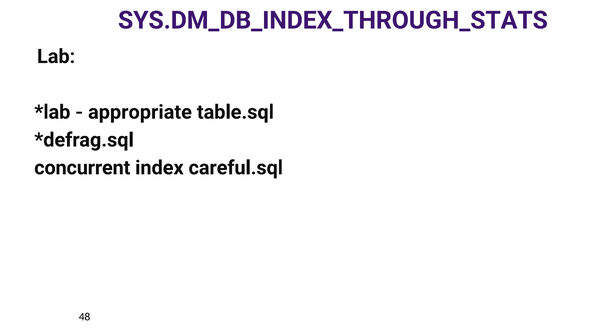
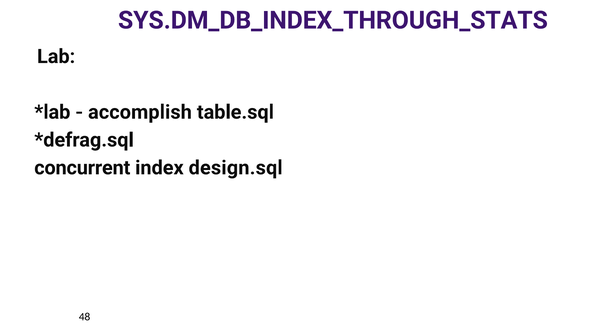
appropriate: appropriate -> accomplish
careful.sql: careful.sql -> design.sql
